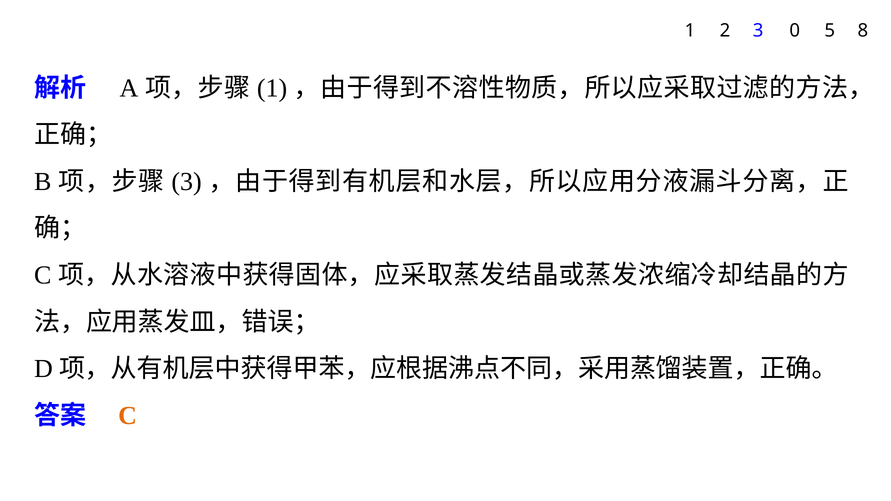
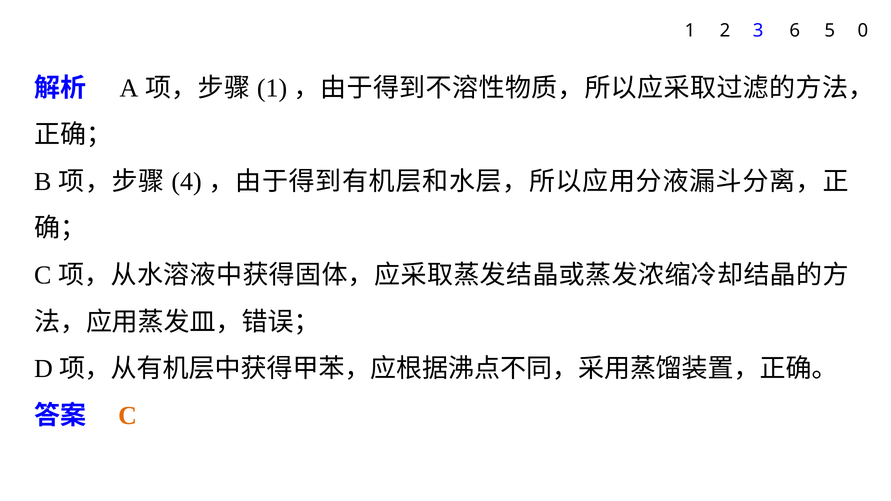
0: 0 -> 6
8: 8 -> 0
3 at (187, 182): 3 -> 4
